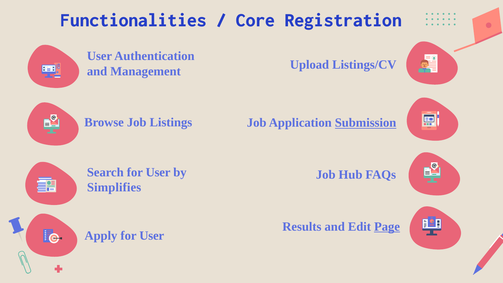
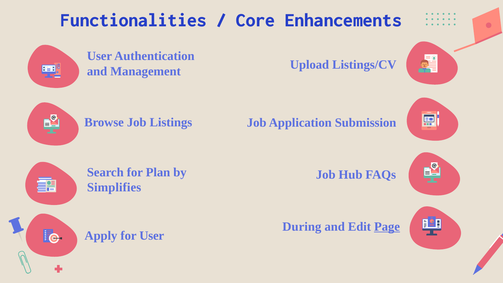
Registration: Registration -> Enhancements
Submission underline: present -> none
Search for User: User -> Plan
Results: Results -> During
